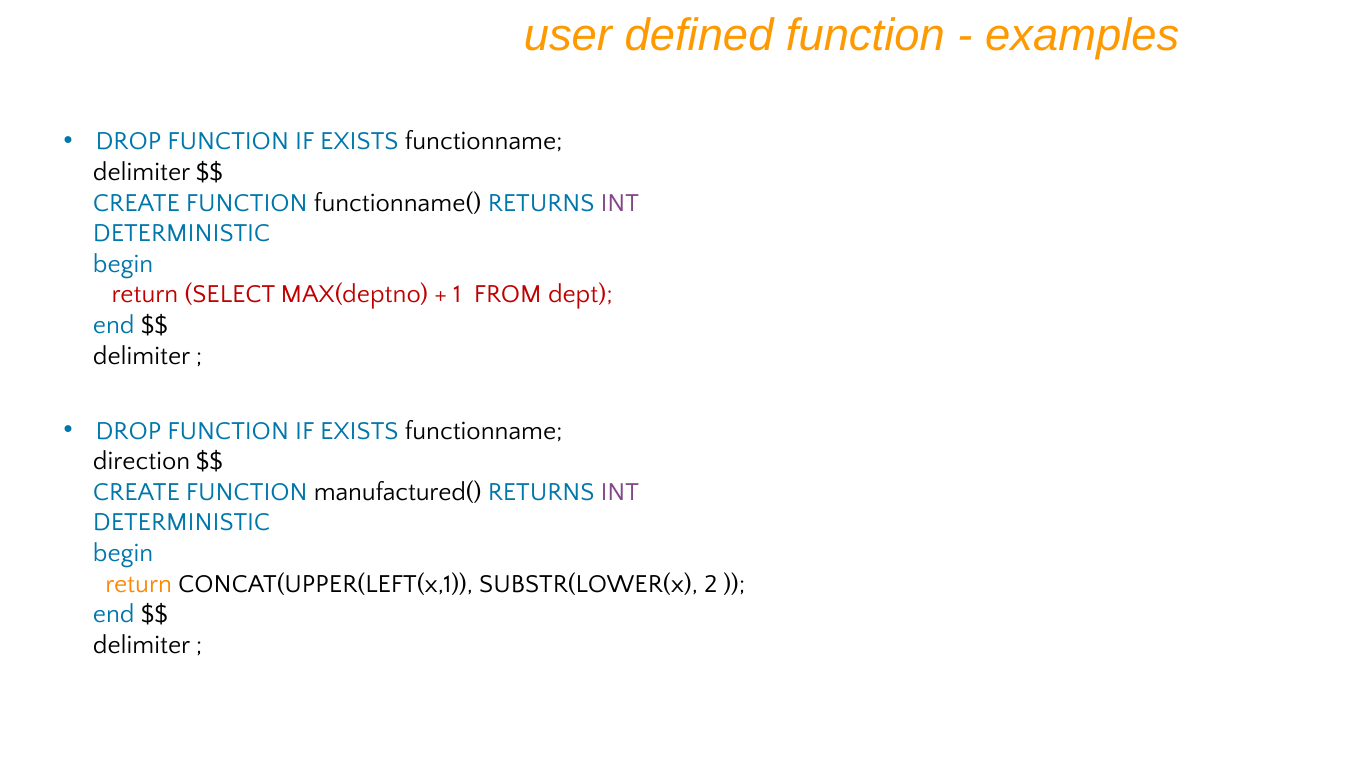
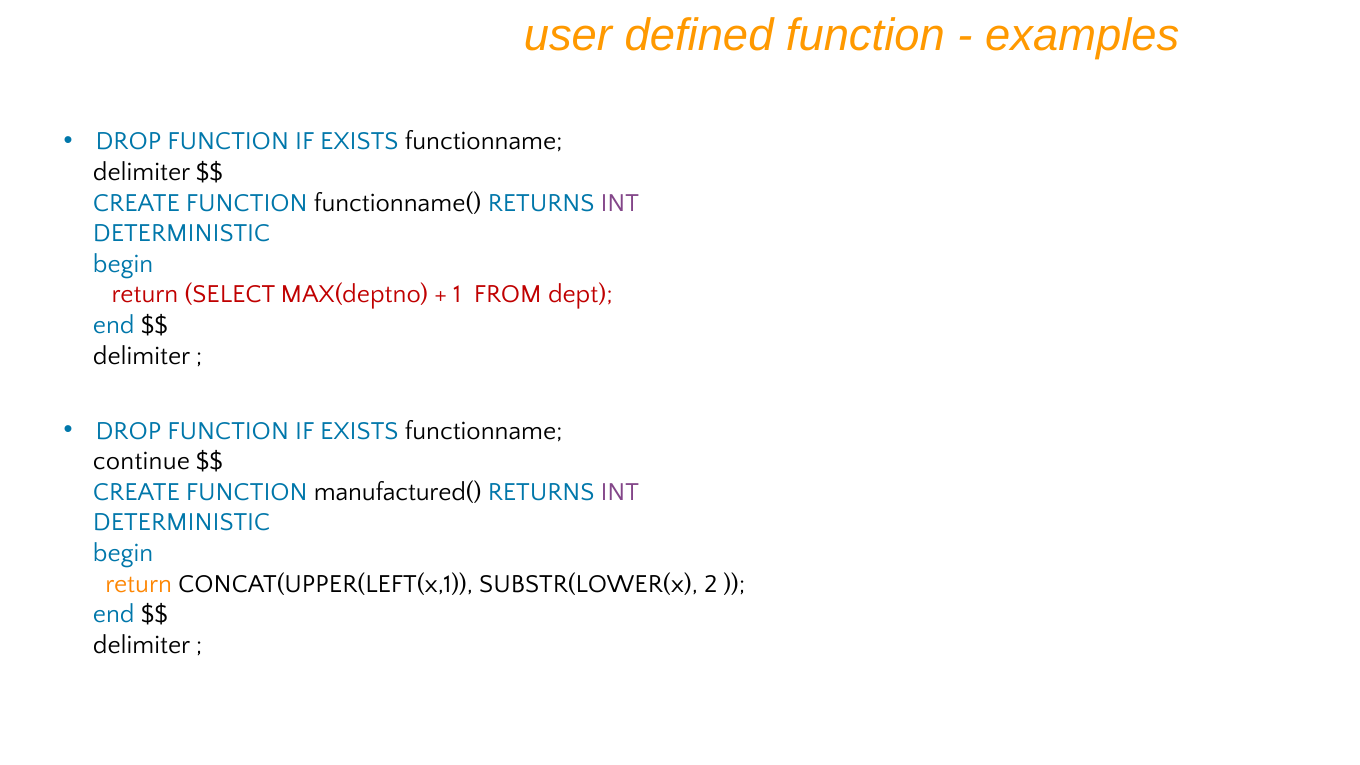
direction: direction -> continue
